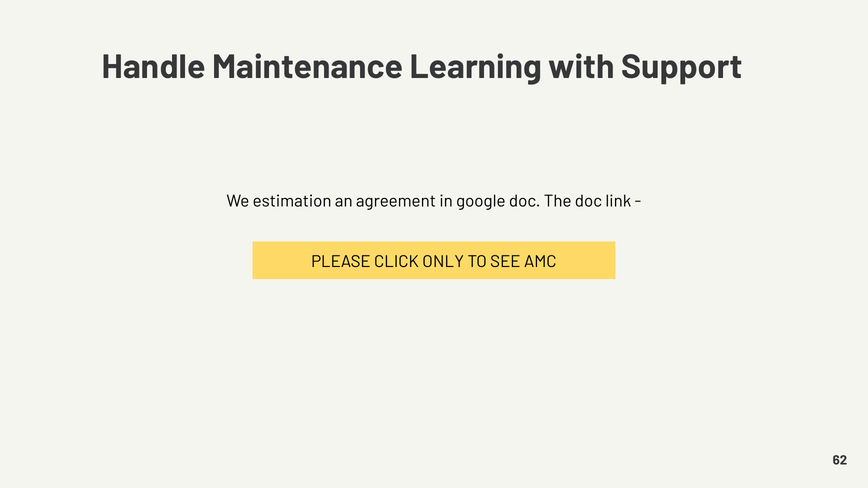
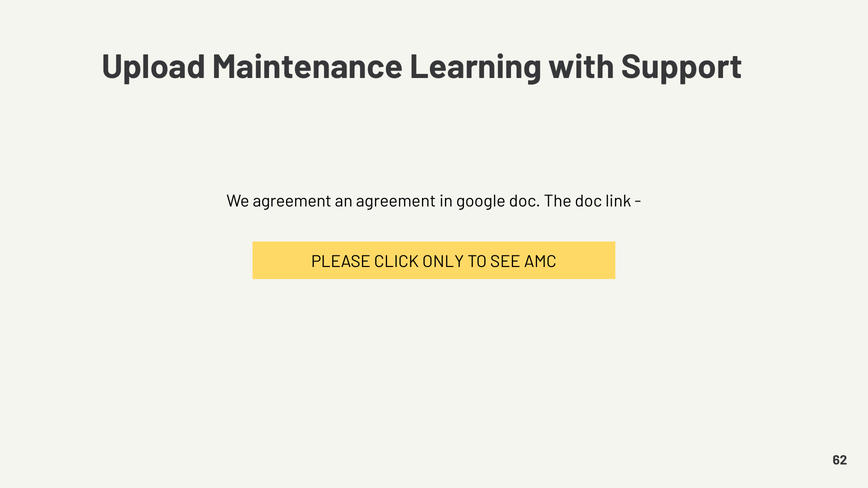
Handle: Handle -> Upload
We estimation: estimation -> agreement
